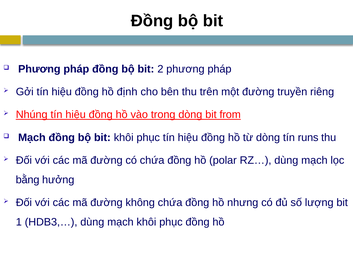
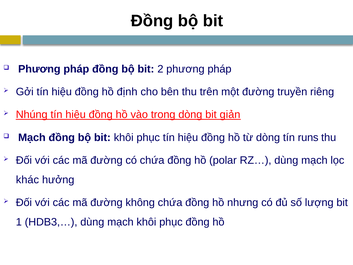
from: from -> giản
bằng: bằng -> khác
